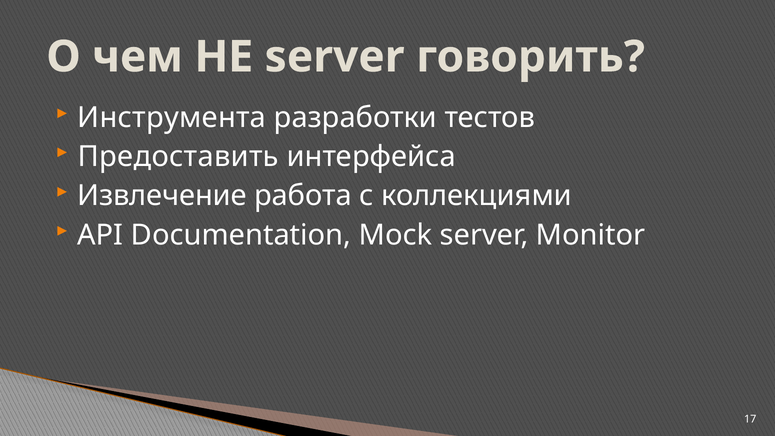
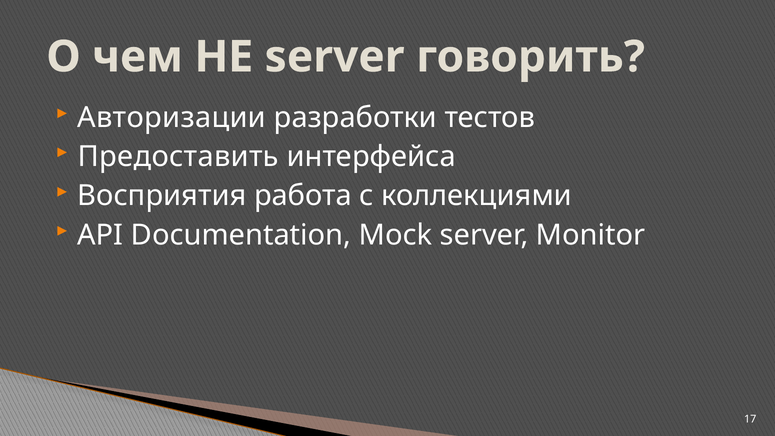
Инструмента: Инструмента -> Авторизации
Извлечение: Извлечение -> Восприятия
